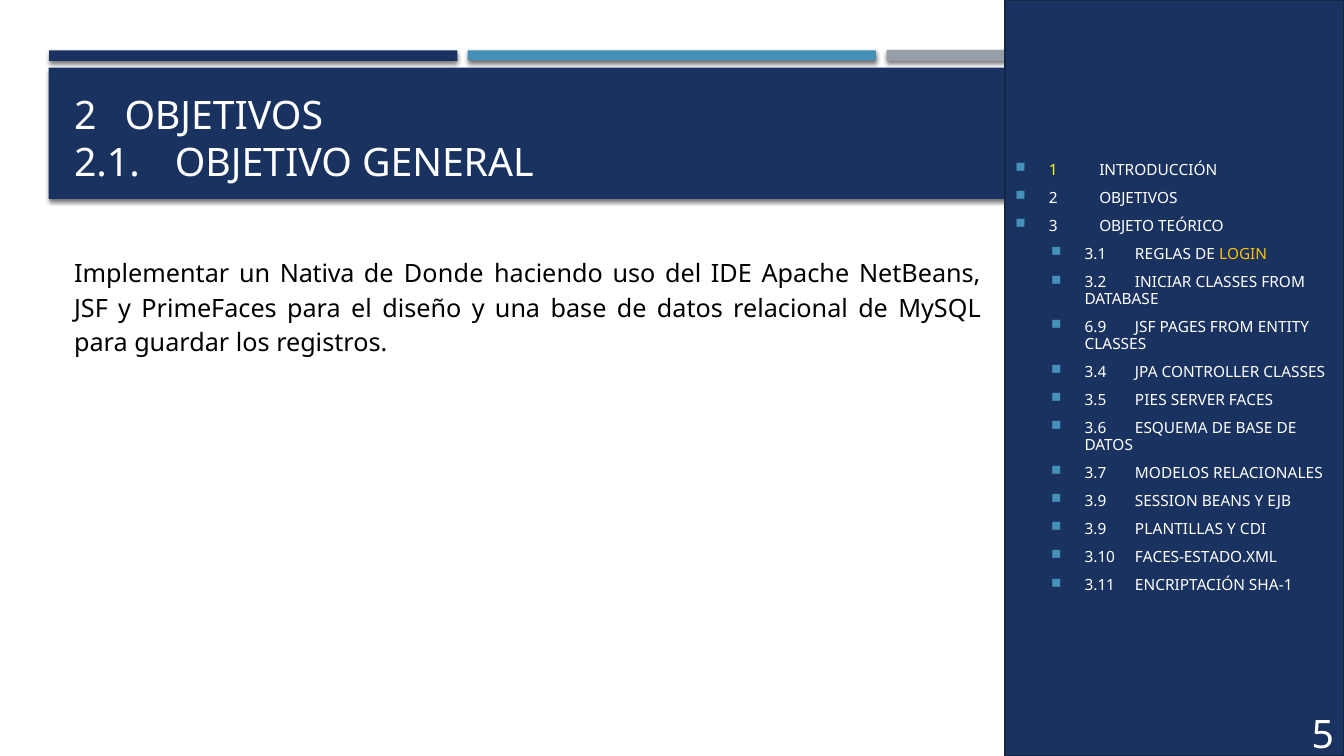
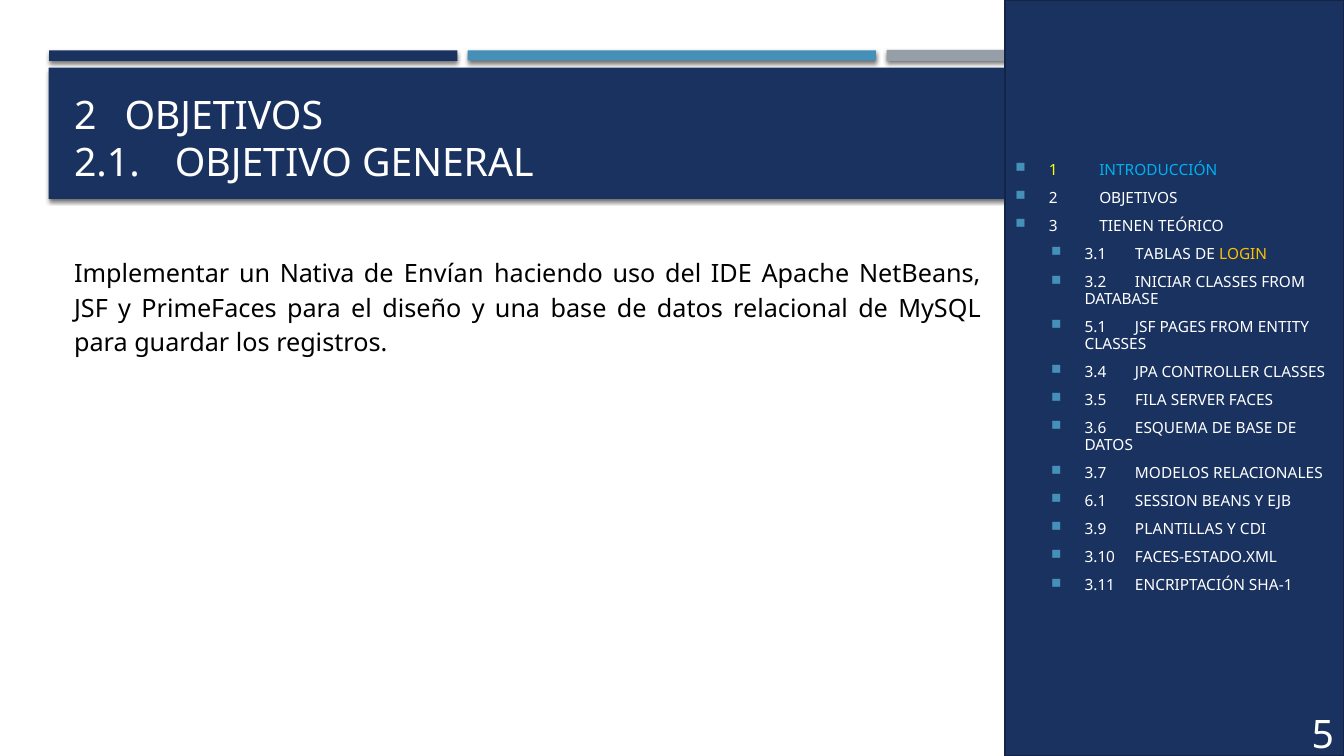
INTRODUCCIÓN colour: white -> light blue
OBJETO: OBJETO -> TIENEN
REGLAS: REGLAS -> TABLAS
Donde: Donde -> Envían
6.9: 6.9 -> 5.1
PIES: PIES -> FILA
3.9 at (1095, 501): 3.9 -> 6.1
